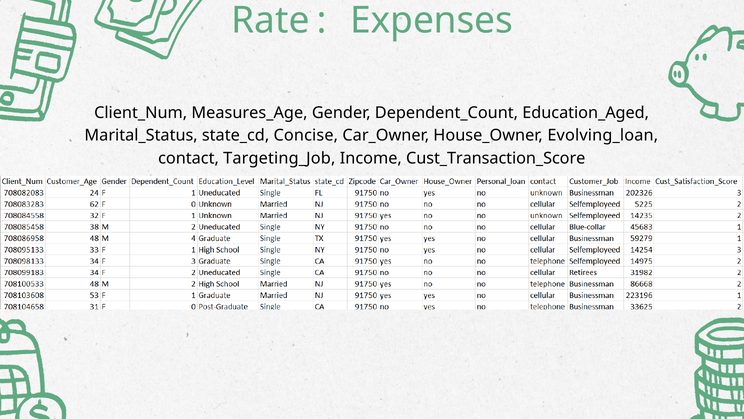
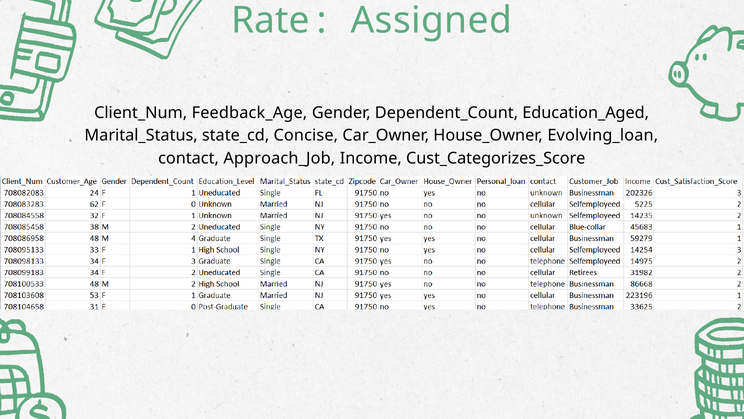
Expenses: Expenses -> Assigned
Measures_Age: Measures_Age -> Feedback_Age
Targeting_Job: Targeting_Job -> Approach_Job
Cust_Transaction_Score: Cust_Transaction_Score -> Cust_Categorizes_Score
